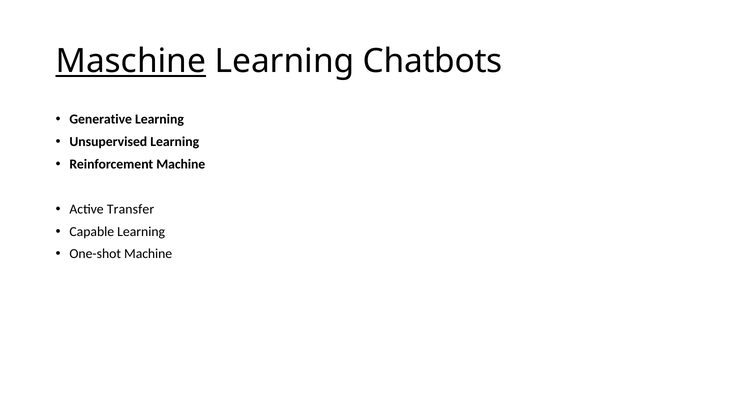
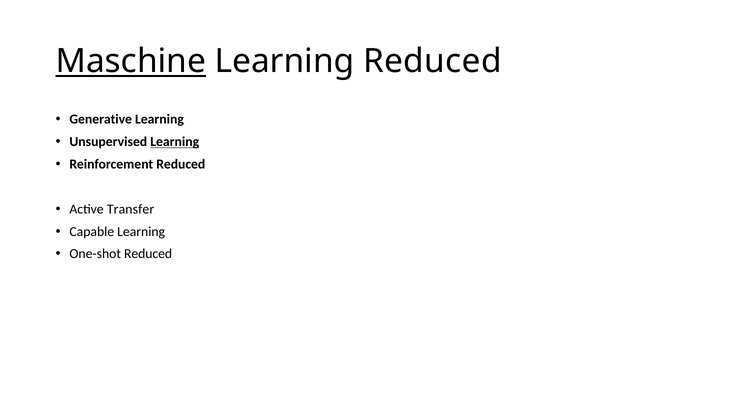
Learning Chatbots: Chatbots -> Reduced
Learning at (175, 142) underline: none -> present
Reinforcement Machine: Machine -> Reduced
One-shot Machine: Machine -> Reduced
